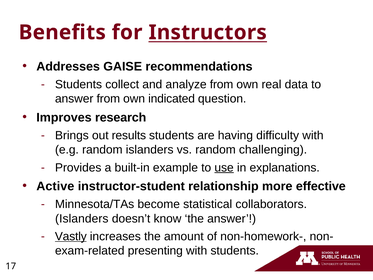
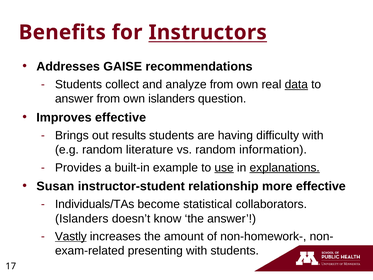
data underline: none -> present
own indicated: indicated -> islanders
Improves research: research -> effective
random islanders: islanders -> literature
challenging: challenging -> information
explanations underline: none -> present
Active: Active -> Susan
Minnesota/TAs: Minnesota/TAs -> Individuals/TAs
